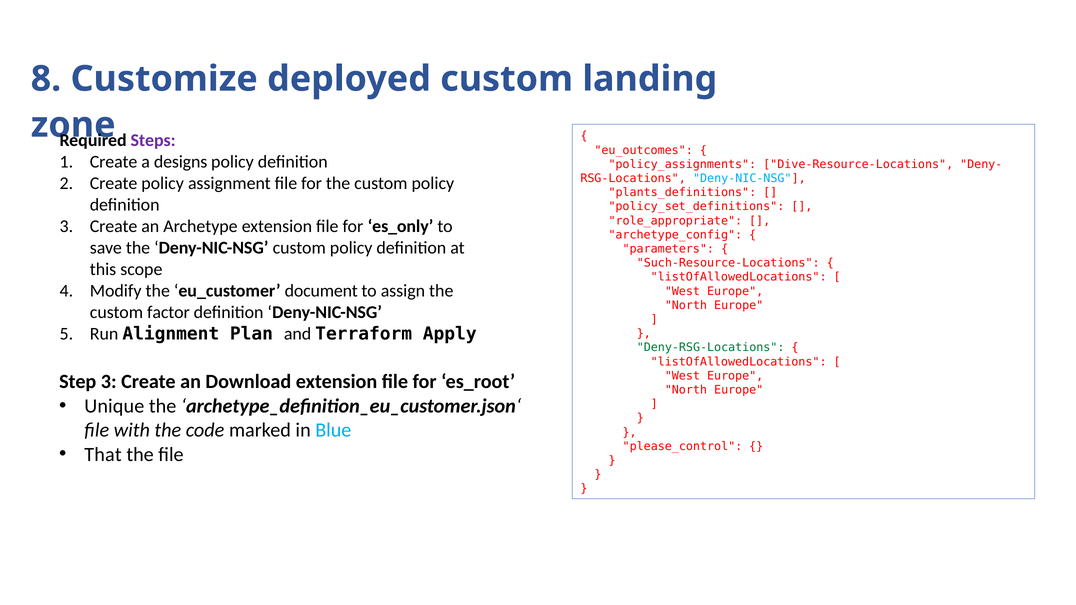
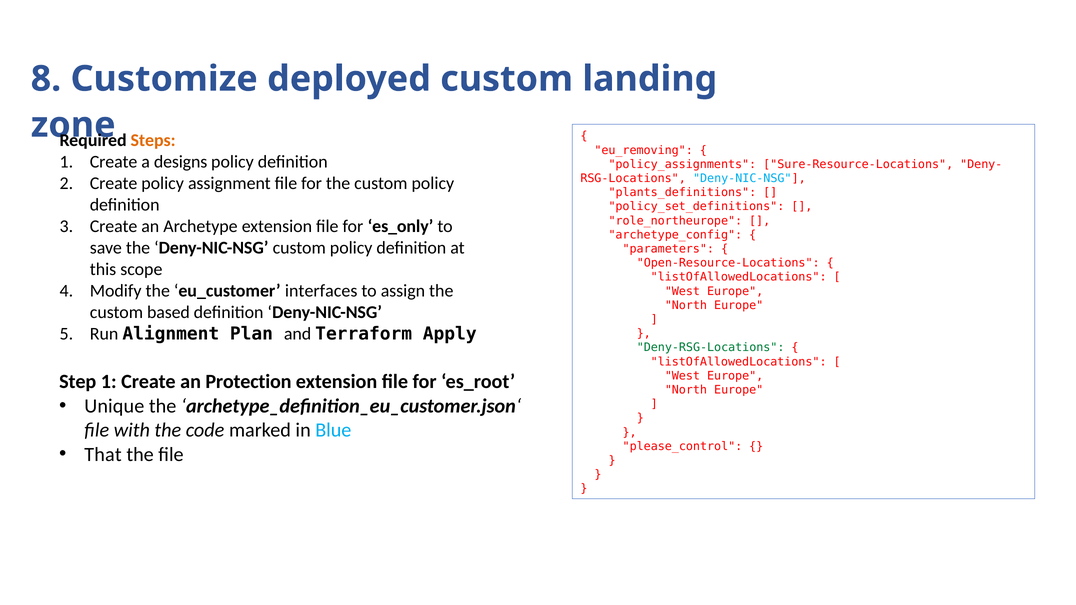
Steps colour: purple -> orange
eu_outcomes: eu_outcomes -> eu_removing
Dive-Resource-Locations: Dive-Resource-Locations -> Sure-Resource-Locations
role_appropriate: role_appropriate -> role_northeurope
Such-Resource-Locations: Such-Resource-Locations -> Open-Resource-Locations
document: document -> interfaces
factor: factor -> based
Step 3: 3 -> 1
Download: Download -> Protection
